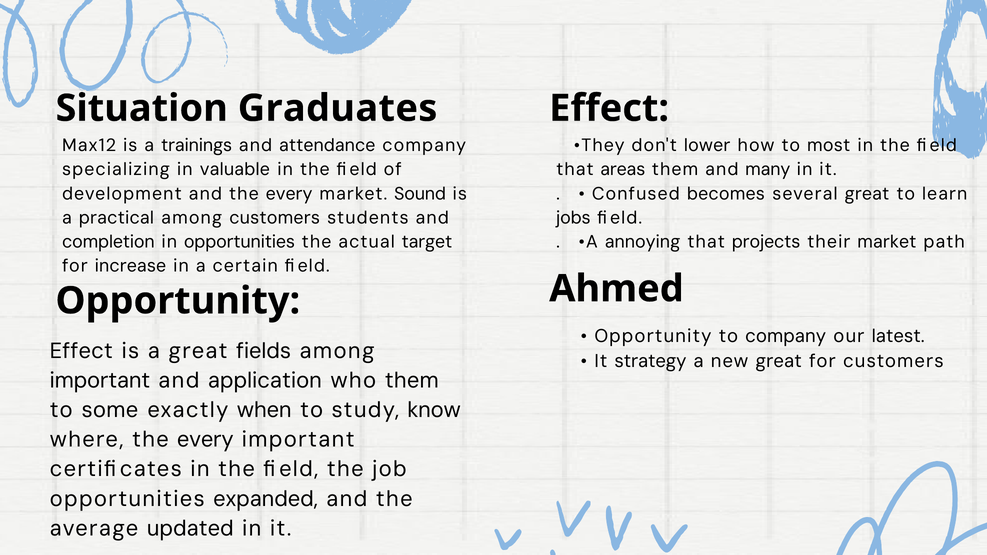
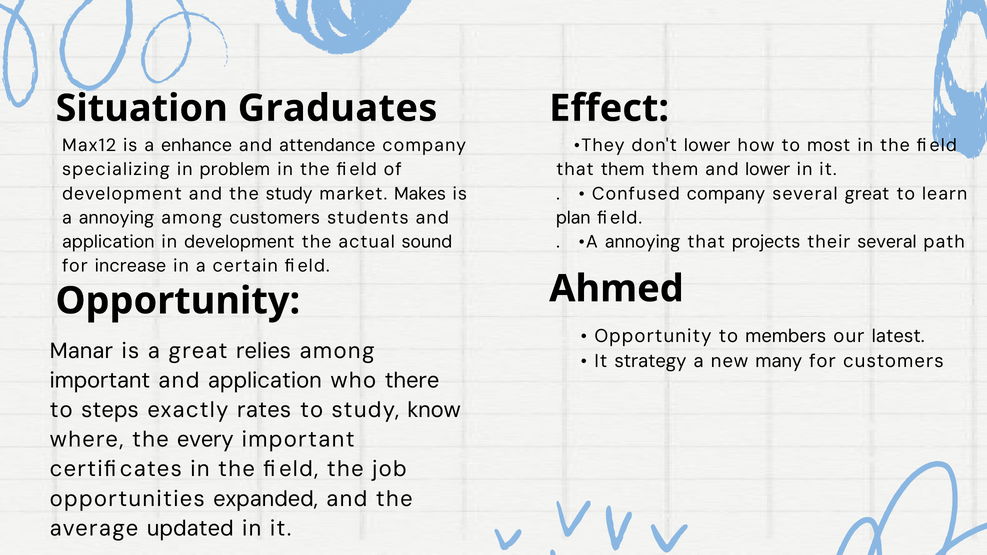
trainings: trainings -> enhance
valuable: valuable -> problem
that areas: areas -> them
and many: many -> lower
and the every: every -> study
Sound: Sound -> Makes
Confused becomes: becomes -> company
practical at (116, 218): practical -> annoying
jobs: jobs -> plan
completion at (108, 242): completion -> application
in opportunities: opportunities -> development
target: target -> sound
their market: market -> several
to company: company -> members
Effect at (81, 351): Effect -> Manar
fields: fields -> relies
new great: great -> many
who them: them -> there
some: some -> steps
when: when -> rates
